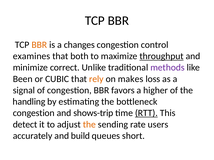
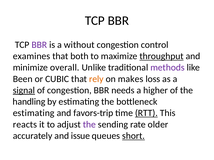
BBR at (39, 45) colour: orange -> purple
changes: changes -> without
correct: correct -> overall
signal underline: none -> present
favors: favors -> needs
congestion at (34, 113): congestion -> estimating
shows-trip: shows-trip -> favors-trip
detect: detect -> reacts
the at (89, 125) colour: orange -> purple
users: users -> older
build: build -> issue
short underline: none -> present
